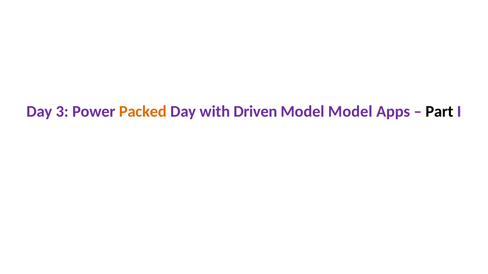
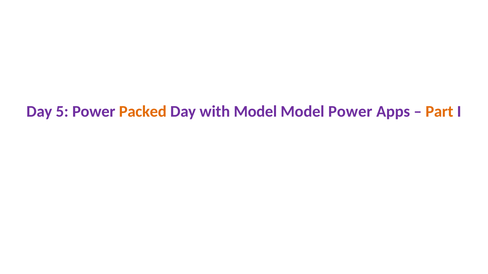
3: 3 -> 5
with Driven: Driven -> Model
Model Model: Model -> Power
Part colour: black -> orange
